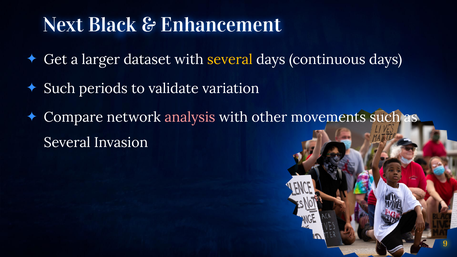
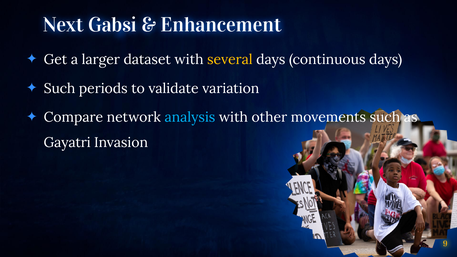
Black: Black -> Gabsi
analysis colour: pink -> light blue
Several at (67, 142): Several -> Gayatri
